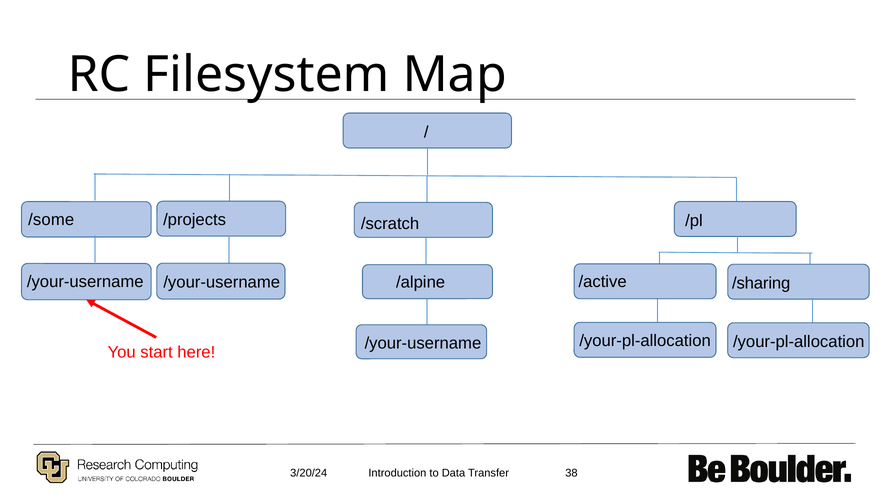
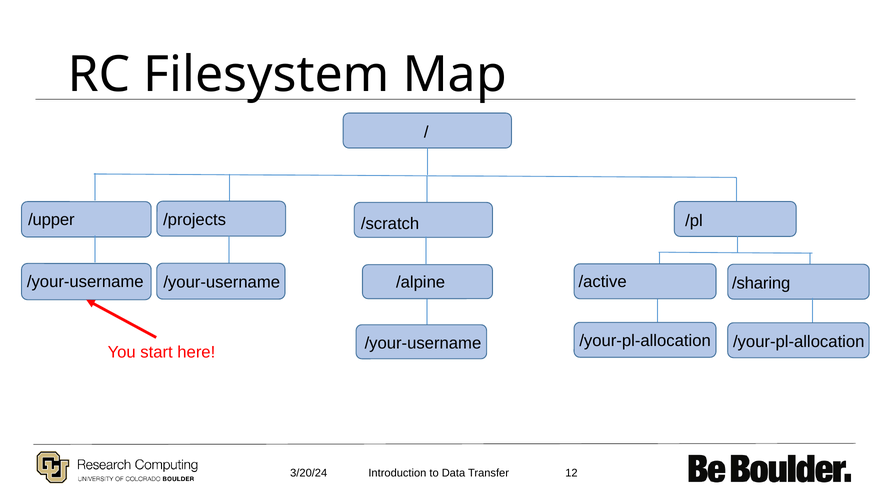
/some: /some -> /upper
38: 38 -> 12
